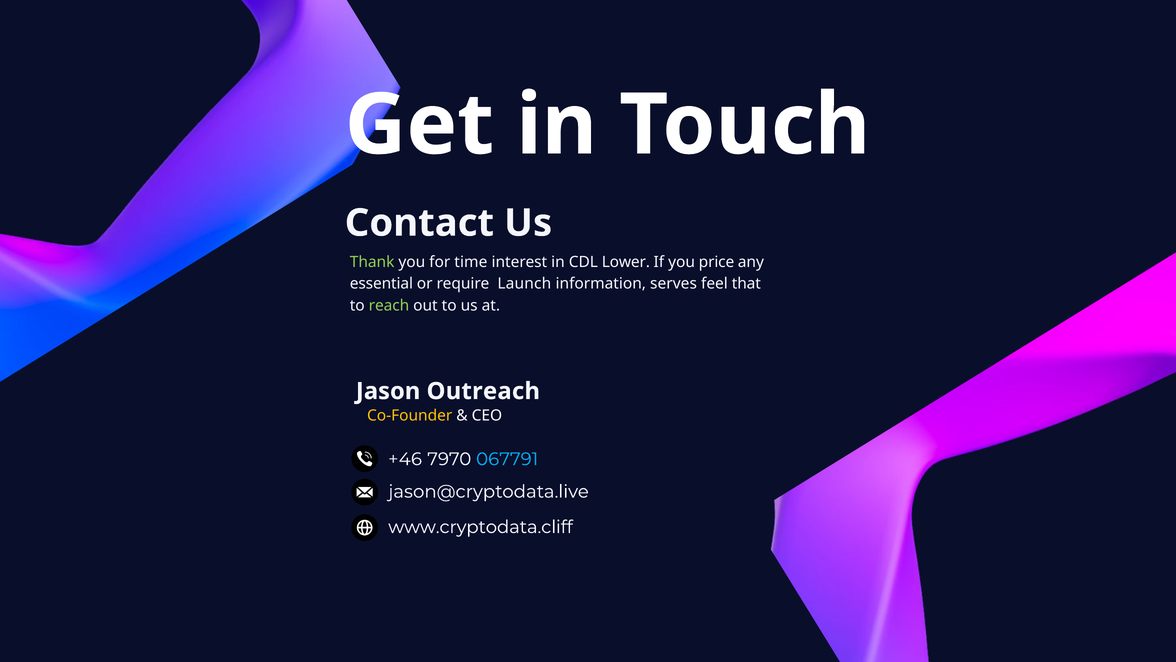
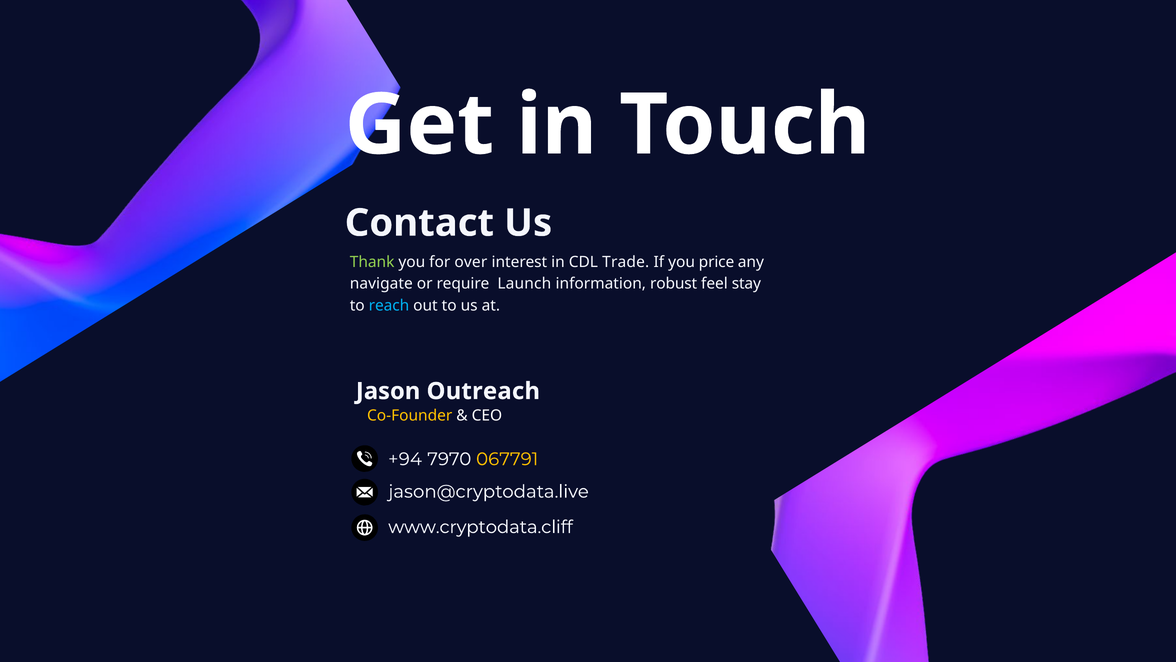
time: time -> over
Lower: Lower -> Trade
essential: essential -> navigate
serves: serves -> robust
that: that -> stay
reach colour: light green -> light blue
+46: +46 -> +94
067791 colour: light blue -> yellow
